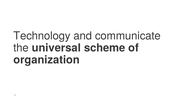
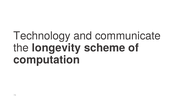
universal: universal -> longevity
organization: organization -> computation
